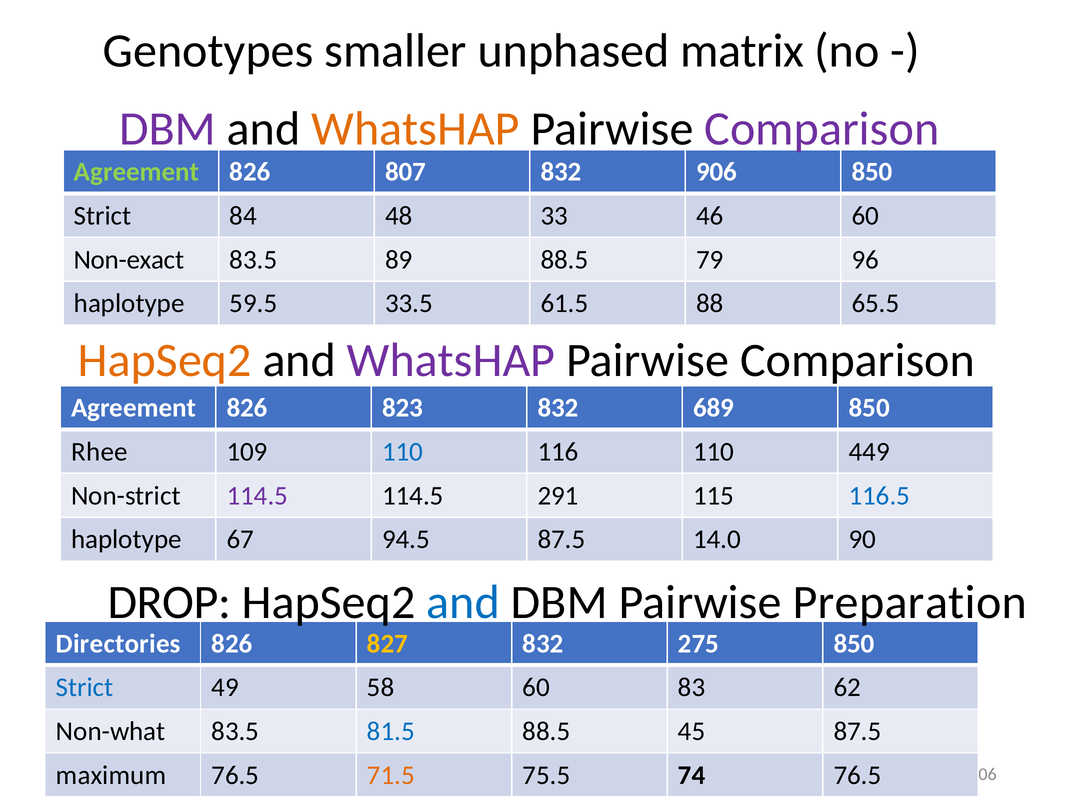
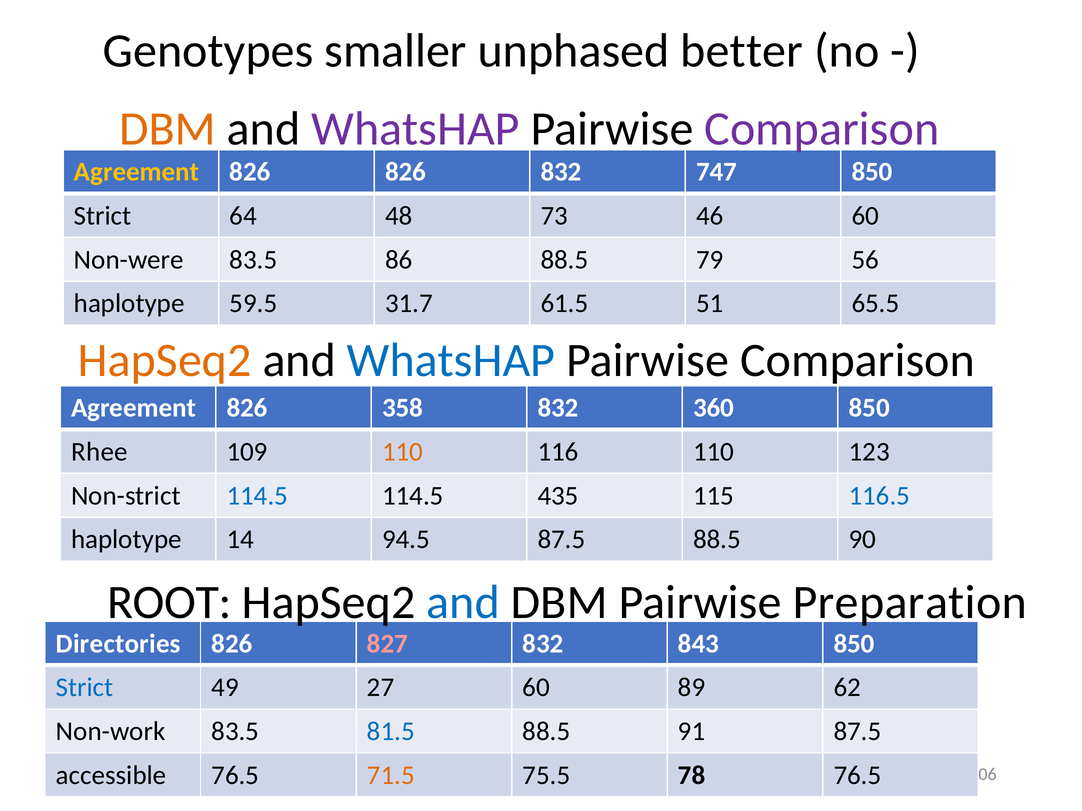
matrix: matrix -> better
DBM at (168, 129) colour: purple -> orange
WhatsHAP at (415, 129) colour: orange -> purple
Agreement at (136, 172) colour: light green -> yellow
826 807: 807 -> 826
906: 906 -> 747
84: 84 -> 64
33: 33 -> 73
Non-exact: Non-exact -> Non-were
89: 89 -> 86
96: 96 -> 56
33.5: 33.5 -> 31.7
88: 88 -> 51
WhatsHAP at (451, 361) colour: purple -> blue
823: 823 -> 358
689: 689 -> 360
110 at (403, 452) colour: blue -> orange
449: 449 -> 123
114.5 at (257, 496) colour: purple -> blue
291: 291 -> 435
67: 67 -> 14
87.5 14.0: 14.0 -> 88.5
DROP: DROP -> ROOT
827 colour: yellow -> pink
275: 275 -> 843
58: 58 -> 27
83: 83 -> 89
Non-what: Non-what -> Non-work
45: 45 -> 91
maximum: maximum -> accessible
74: 74 -> 78
